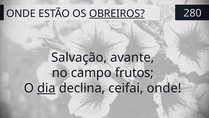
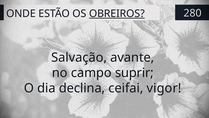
frutos: frutos -> suprir
dia underline: present -> none
ceifai onde: onde -> vigor
